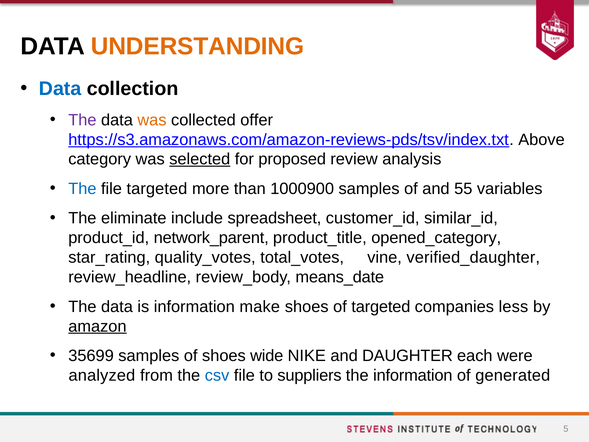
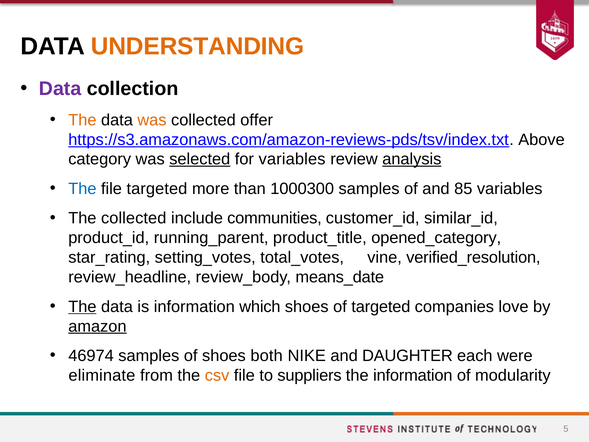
Data at (60, 89) colour: blue -> purple
The at (82, 120) colour: purple -> orange
for proposed: proposed -> variables
analysis underline: none -> present
1000900: 1000900 -> 1000300
55: 55 -> 85
The eliminate: eliminate -> collected
spreadsheet: spreadsheet -> communities
network_parent: network_parent -> running_parent
quality_votes: quality_votes -> setting_votes
verified_daughter: verified_daughter -> verified_resolution
The at (82, 306) underline: none -> present
make: make -> which
less: less -> love
35699: 35699 -> 46974
wide: wide -> both
analyzed: analyzed -> eliminate
csv colour: blue -> orange
generated: generated -> modularity
